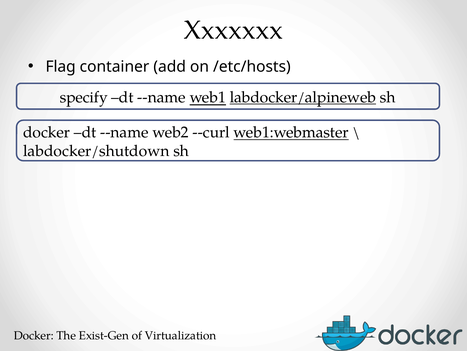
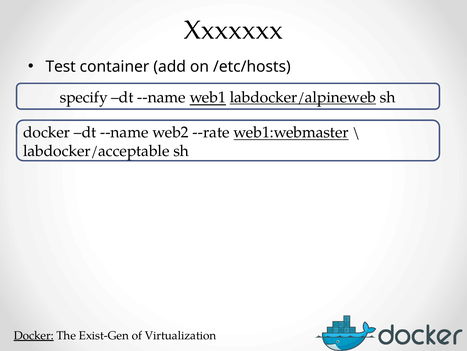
Flag: Flag -> Test
--curl: --curl -> --rate
labdocker/shutdown: labdocker/shutdown -> labdocker/acceptable
Docker at (34, 335) underline: none -> present
